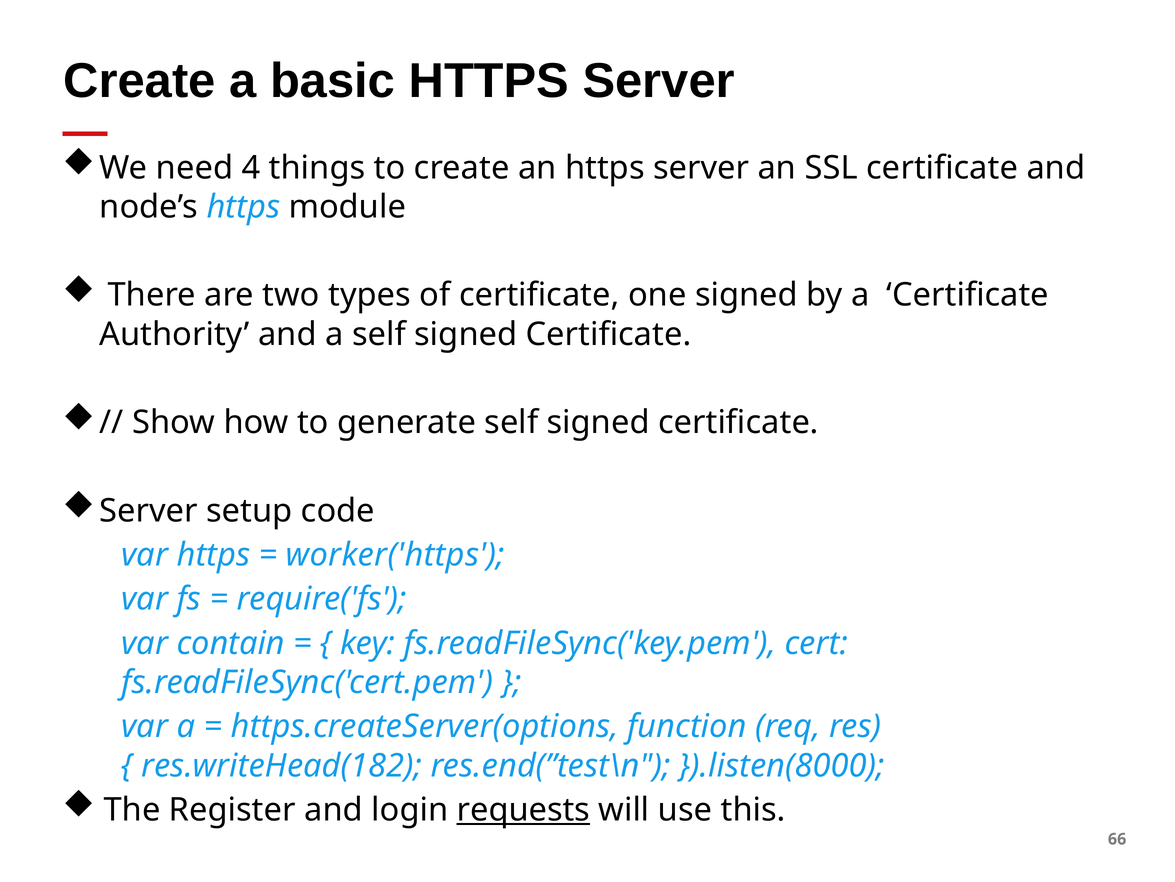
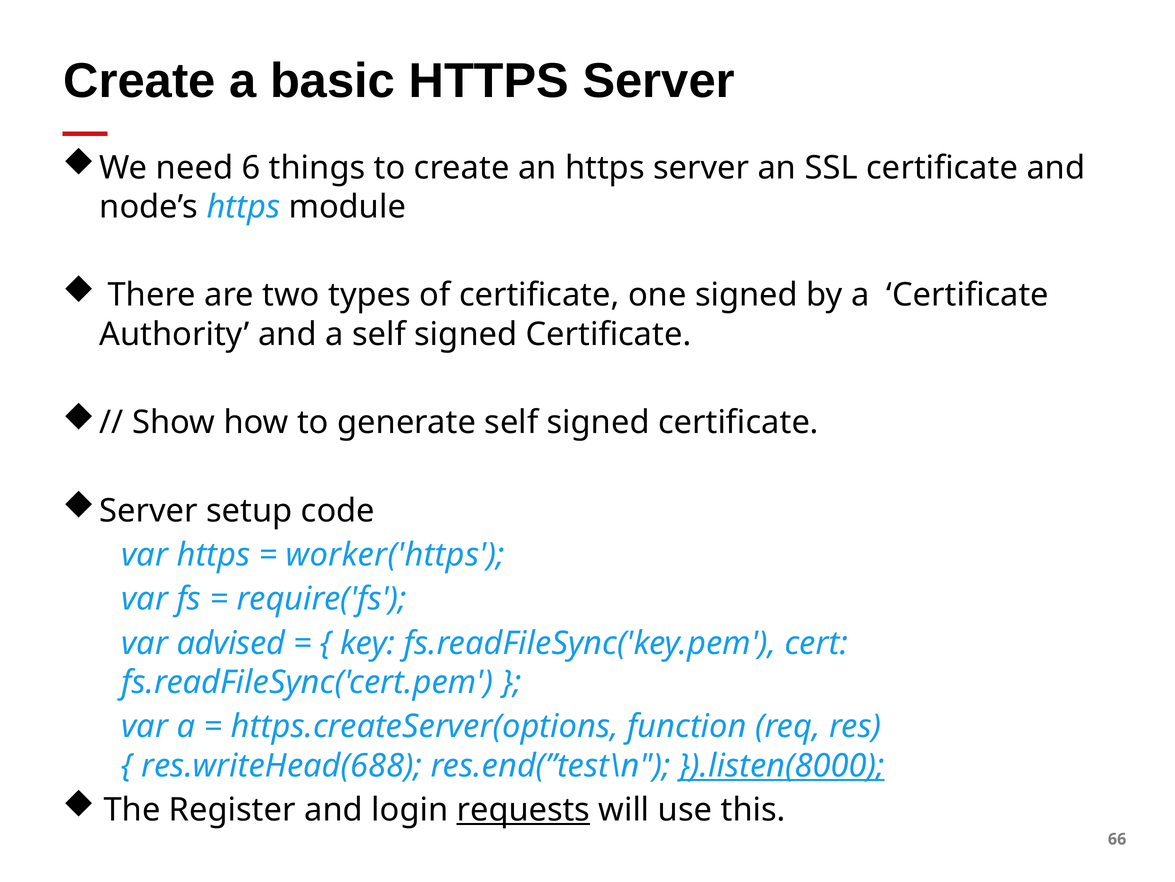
4: 4 -> 6
contain: contain -> advised
res.writeHead(182: res.writeHead(182 -> res.writeHead(688
}).listen(8000 underline: none -> present
